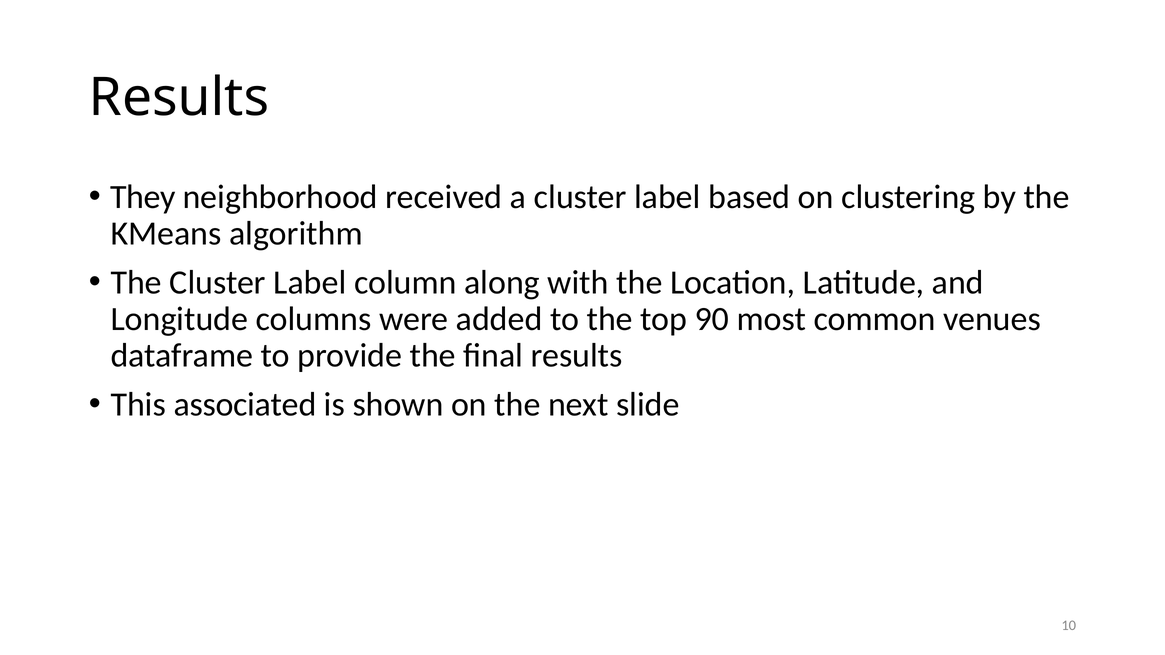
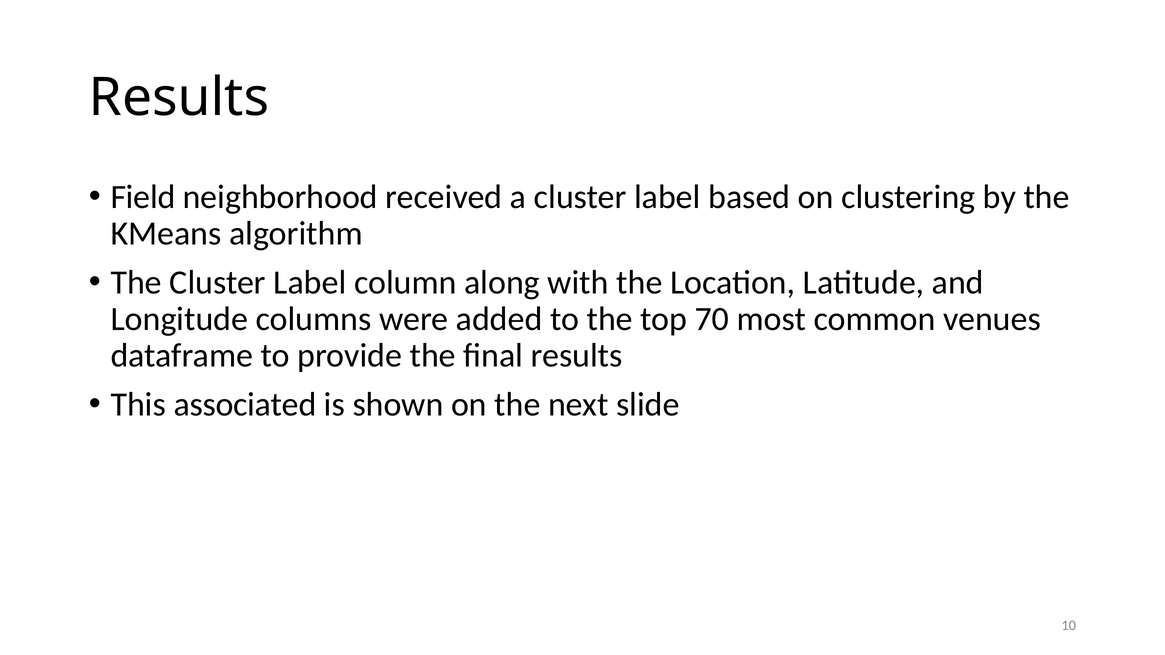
They: They -> Field
90: 90 -> 70
